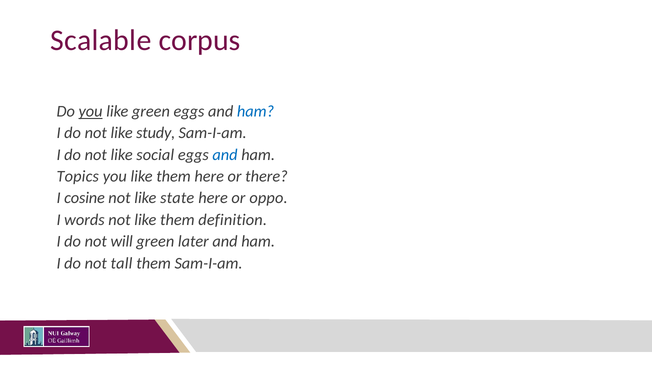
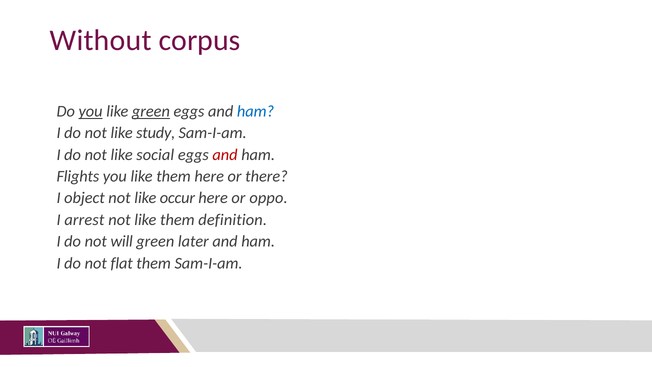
Scalable: Scalable -> Without
green at (151, 111) underline: none -> present
and at (225, 155) colour: blue -> red
Topics: Topics -> Flights
cosine: cosine -> object
state: state -> occur
words: words -> arrest
tall: tall -> flat
